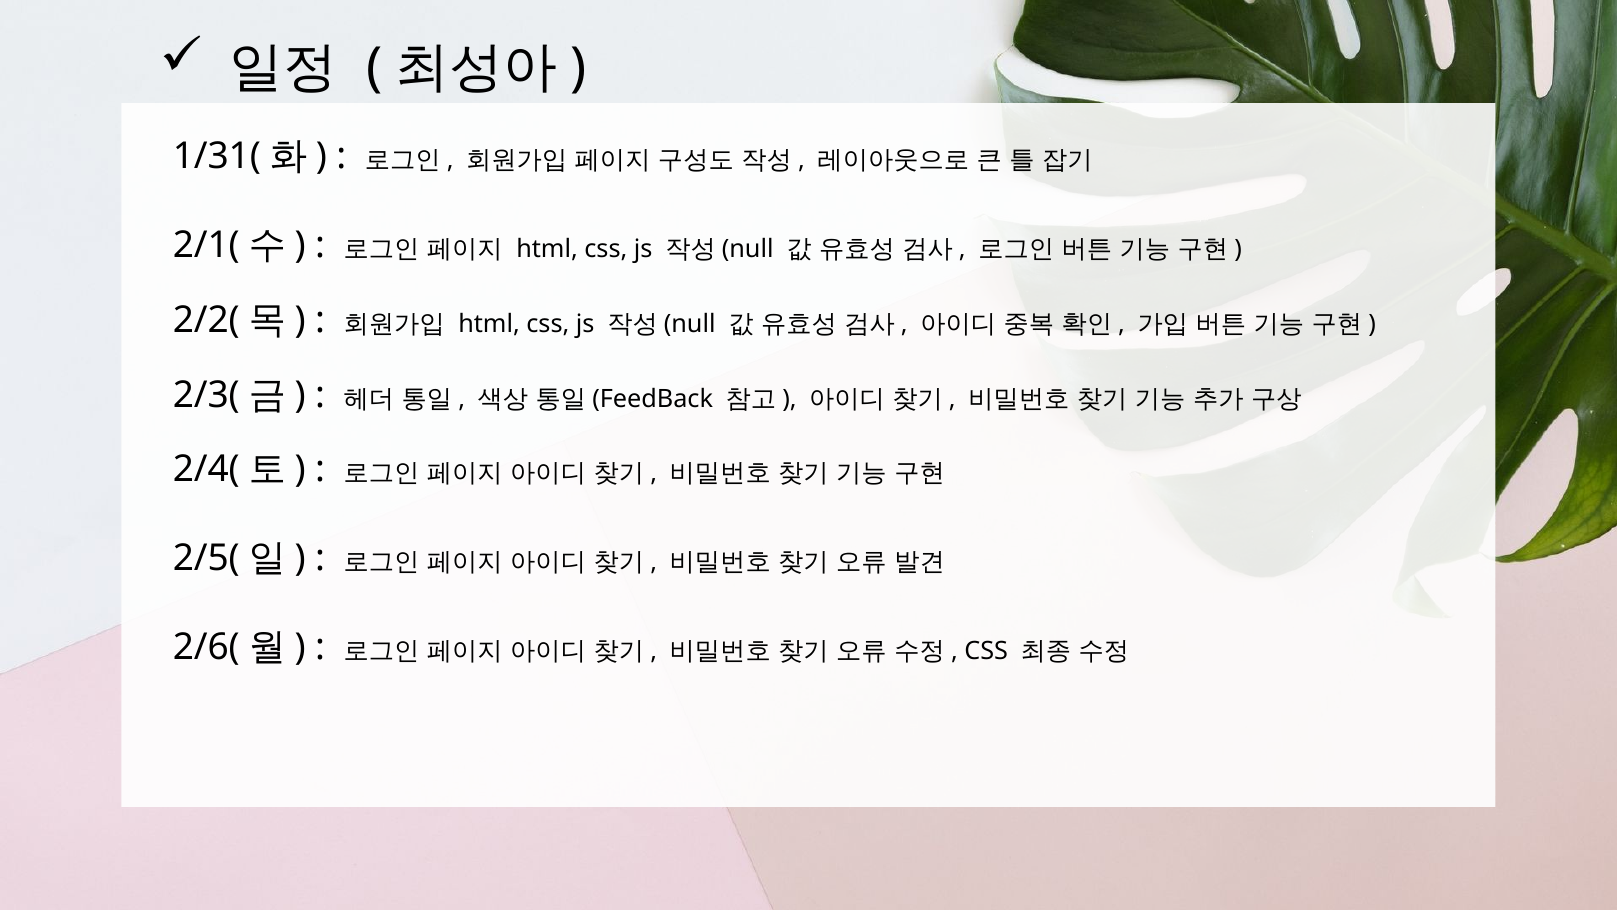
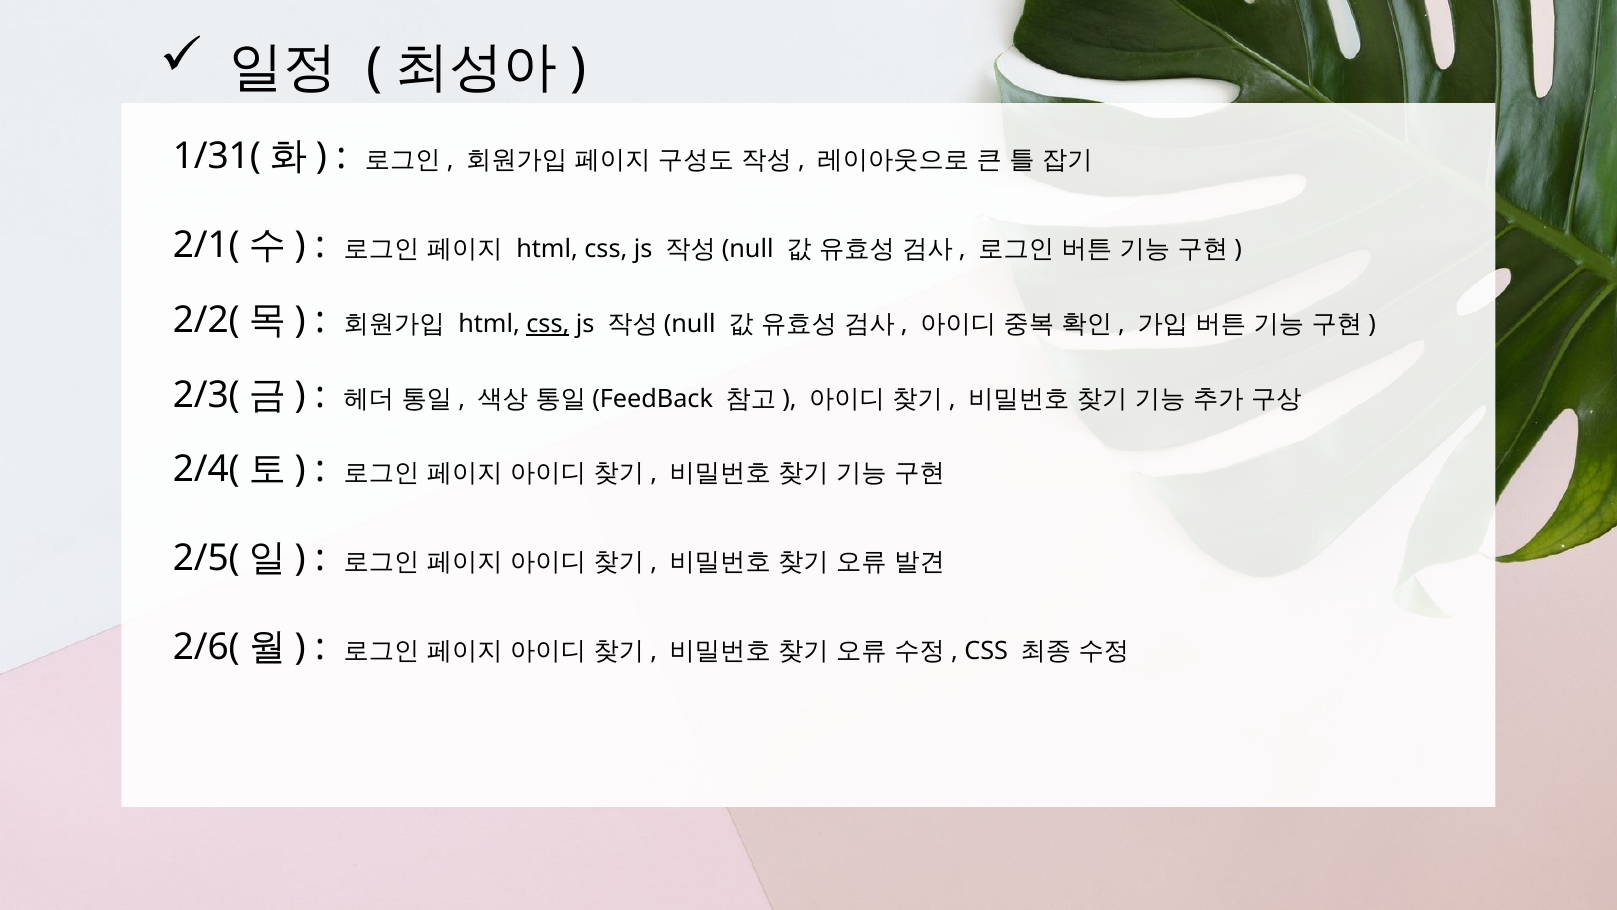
css at (548, 324) underline: none -> present
